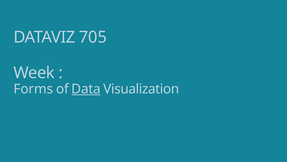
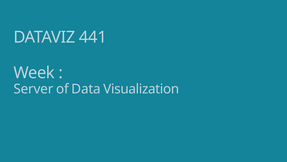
705: 705 -> 441
Forms: Forms -> Server
Data underline: present -> none
